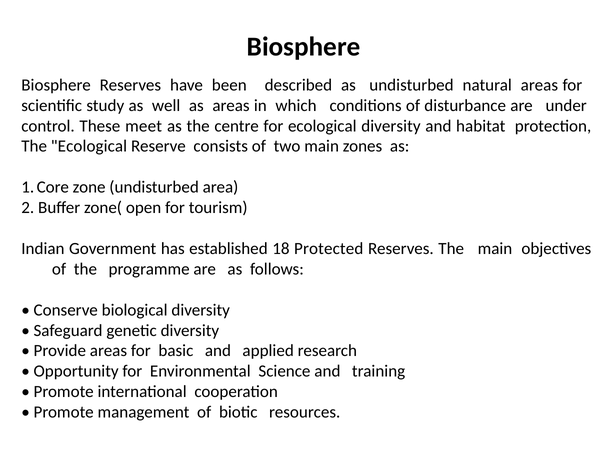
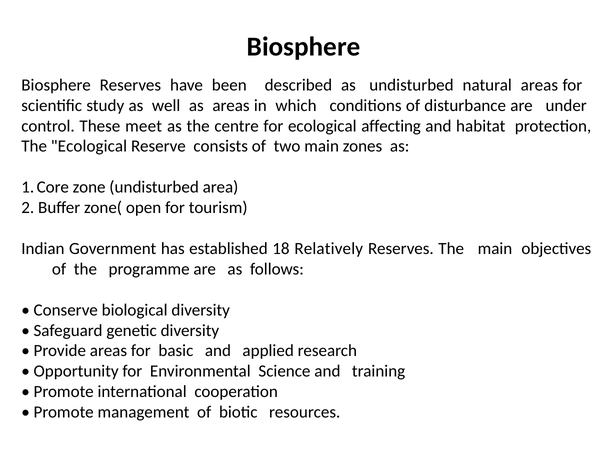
ecological diversity: diversity -> affecting
Protected: Protected -> Relatively
